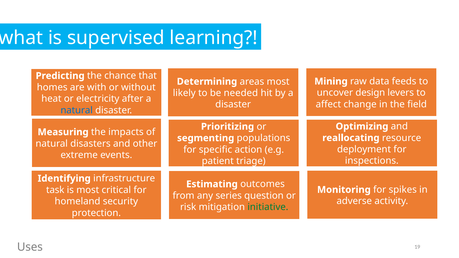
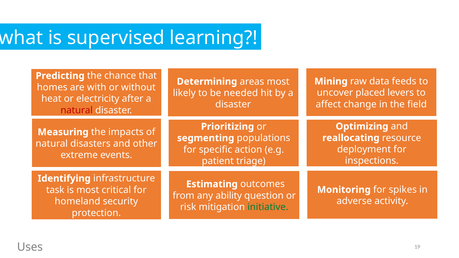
design: design -> placed
natural at (77, 110) colour: blue -> red
series: series -> ability
